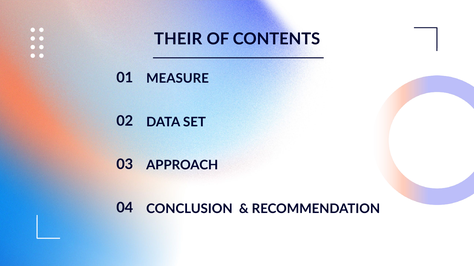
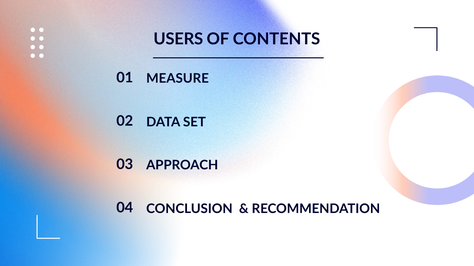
THEIR: THEIR -> USERS
